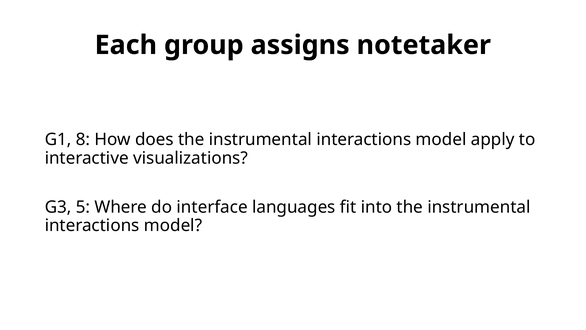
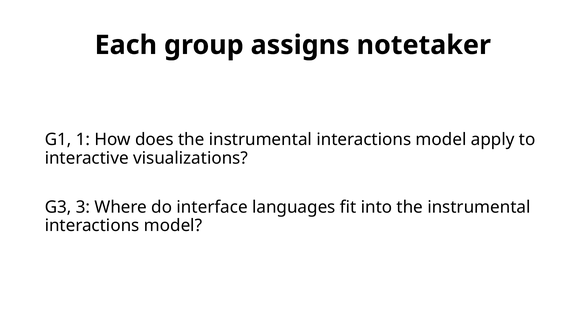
8: 8 -> 1
5: 5 -> 3
